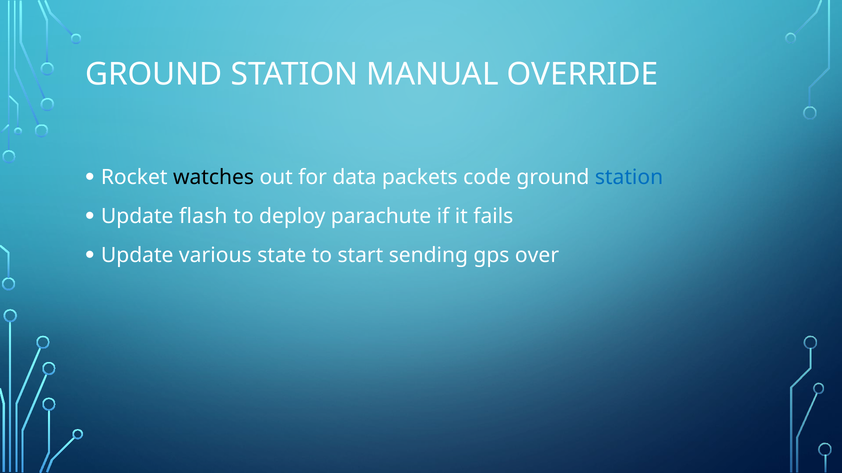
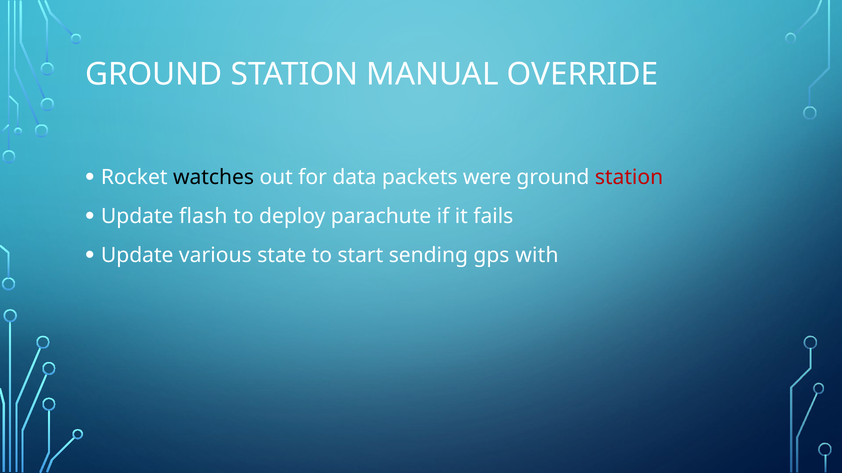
code: code -> were
station at (629, 178) colour: blue -> red
over: over -> with
